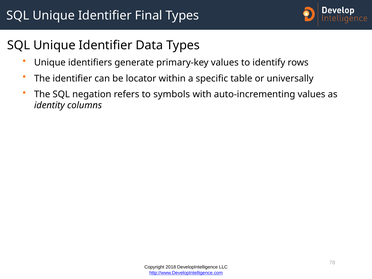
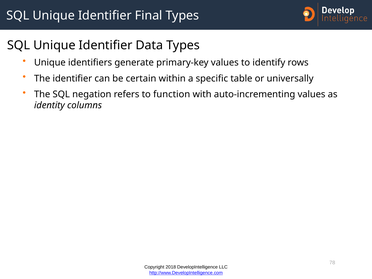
locator: locator -> certain
symbols: symbols -> function
